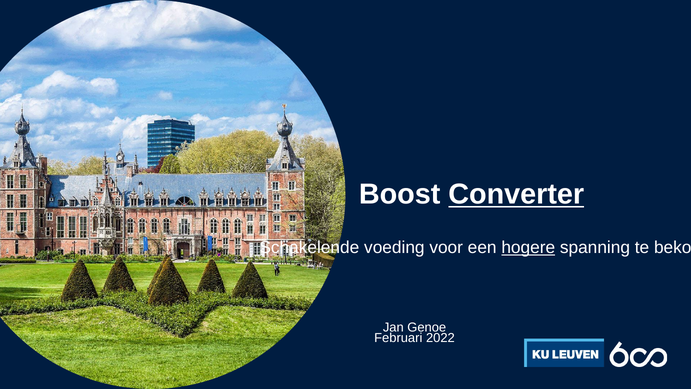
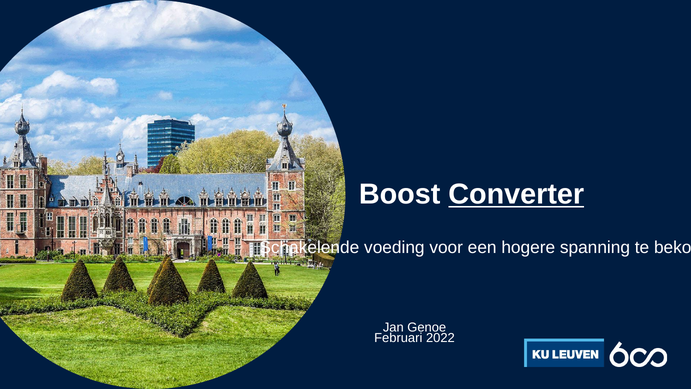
hogere underline: present -> none
